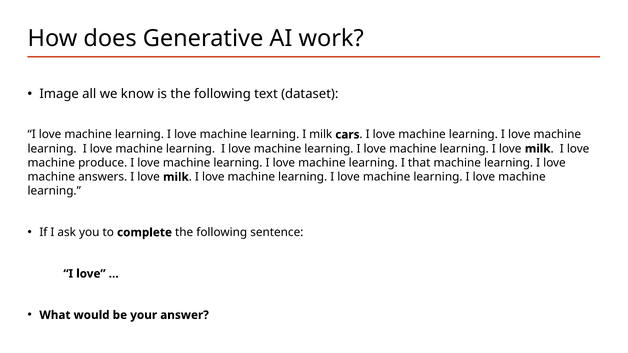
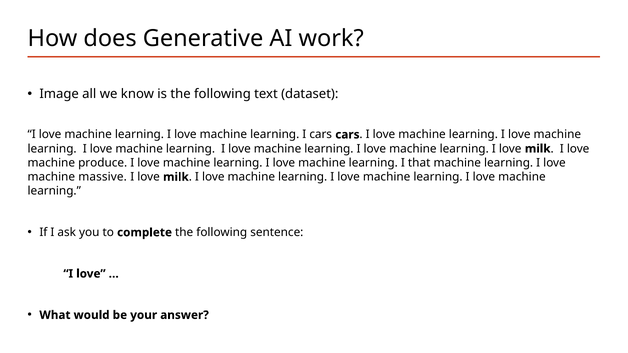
I milk: milk -> cars
answers: answers -> massive
